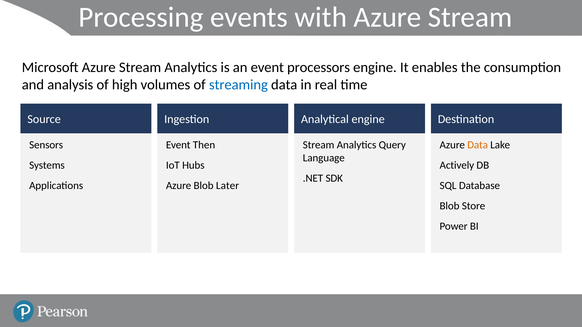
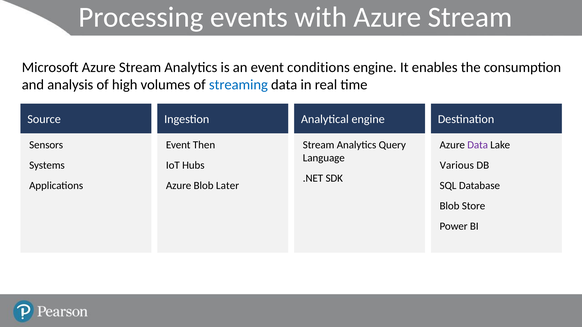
processors: processors -> conditions
Data at (478, 145) colour: orange -> purple
Actively: Actively -> Various
